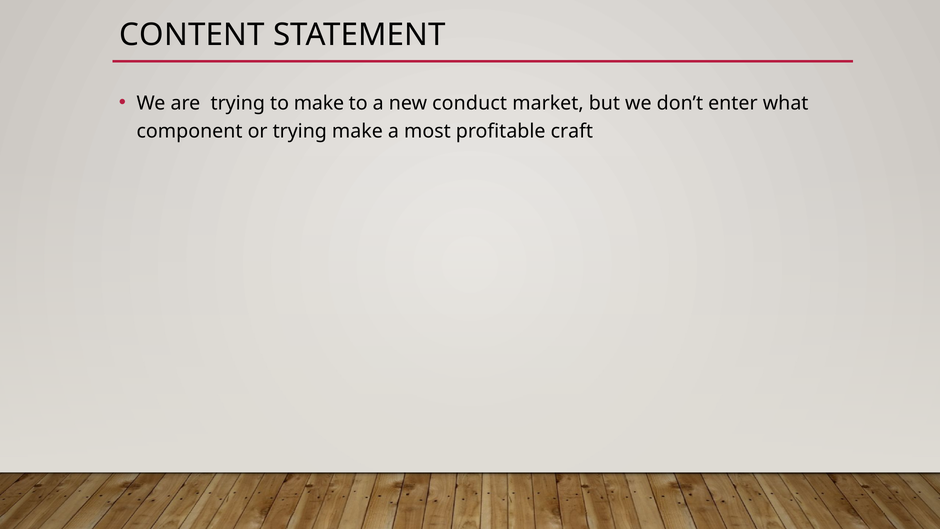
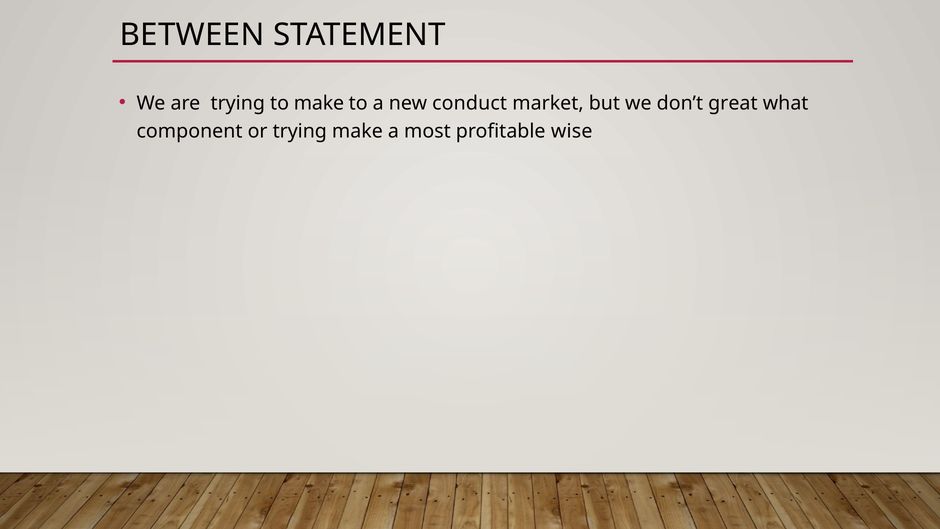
CONTENT: CONTENT -> BETWEEN
enter: enter -> great
craft: craft -> wise
